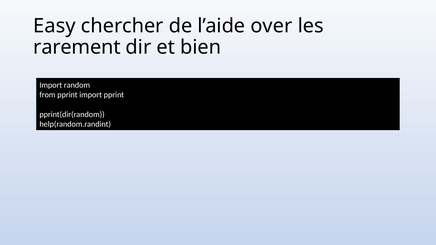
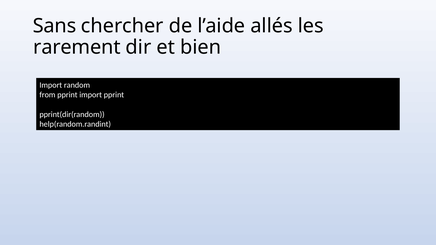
Easy: Easy -> Sans
over: over -> allés
